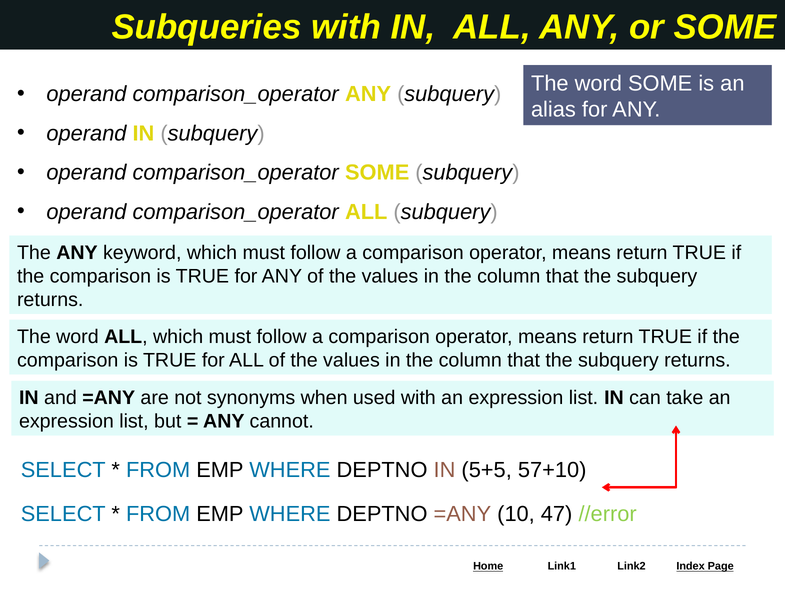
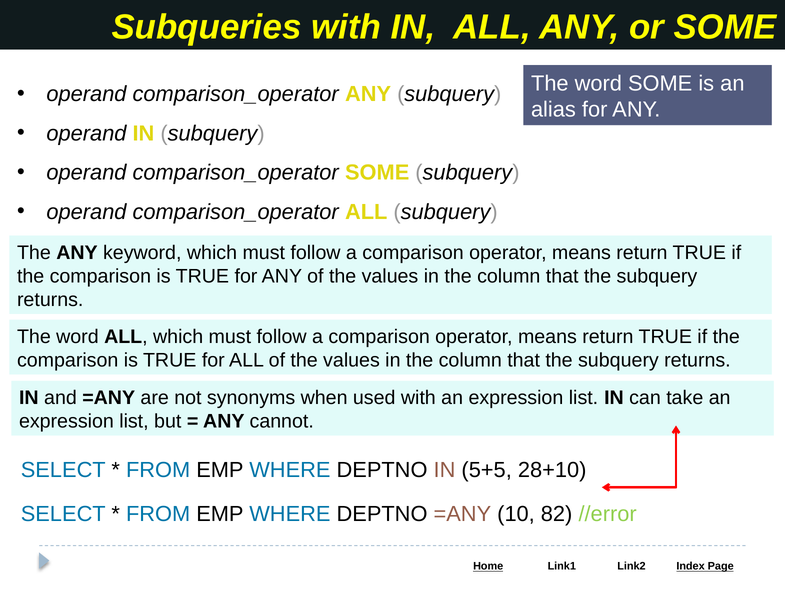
57+10: 57+10 -> 28+10
47: 47 -> 82
